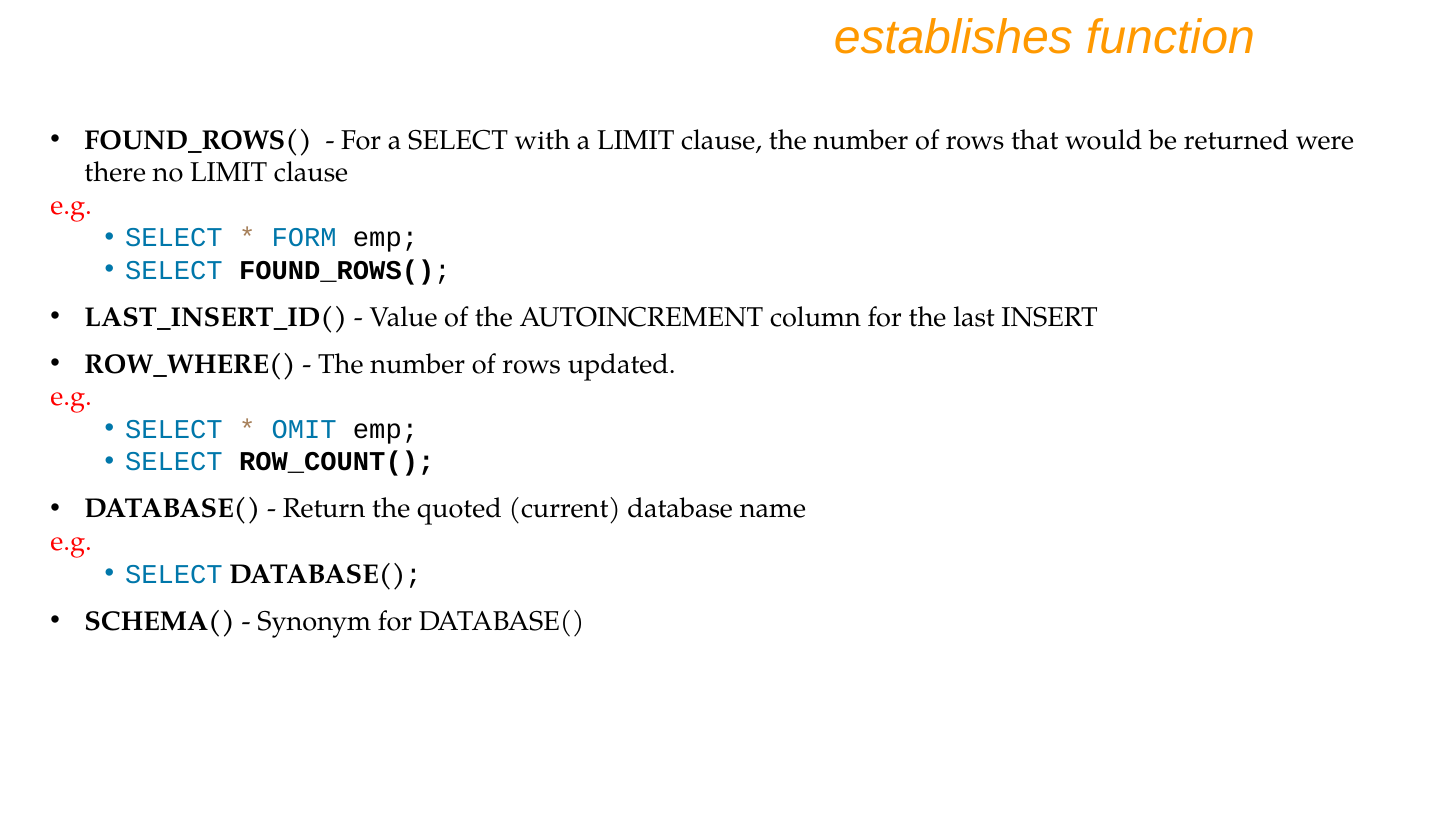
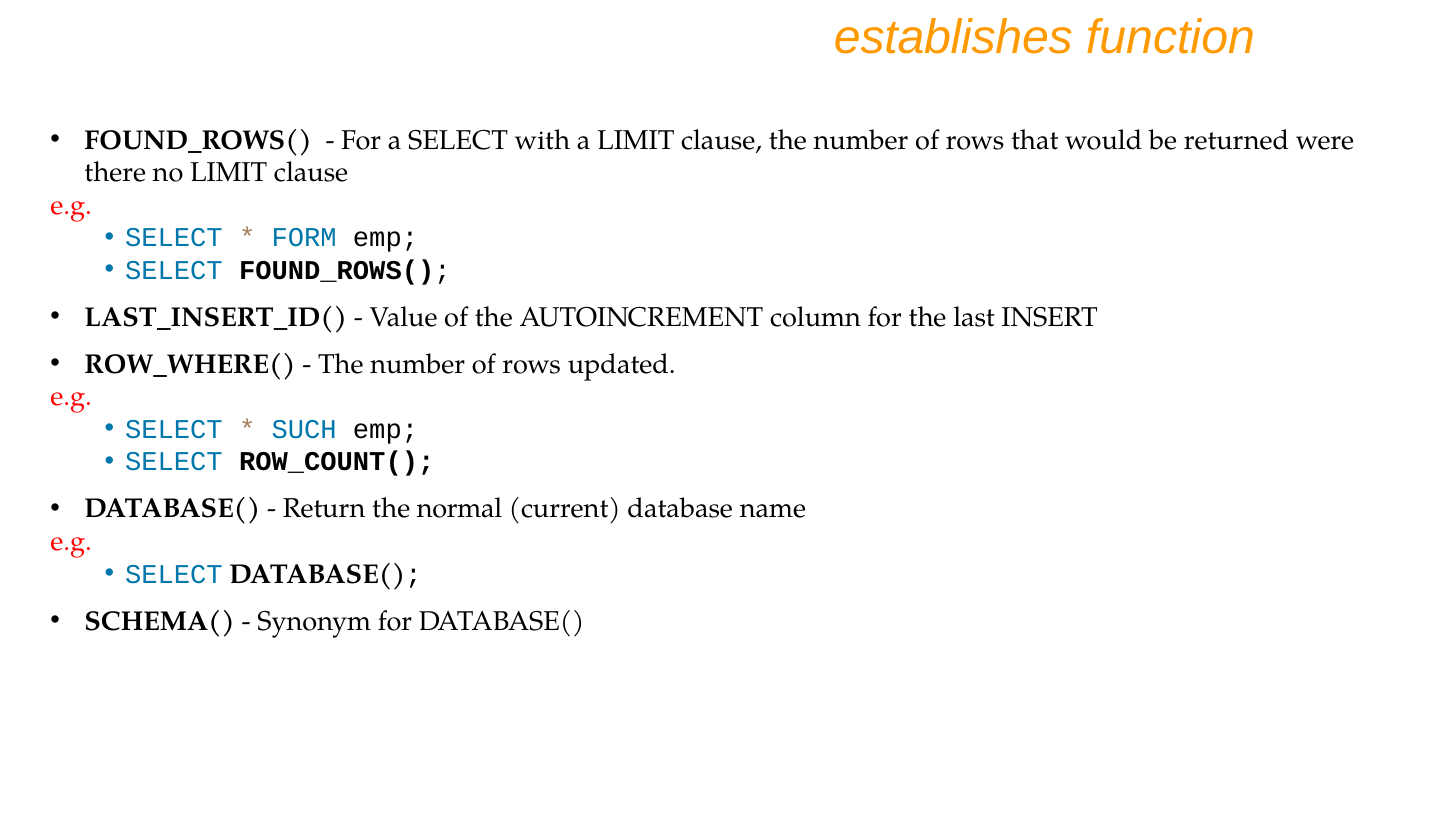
OMIT: OMIT -> SUCH
quoted: quoted -> normal
